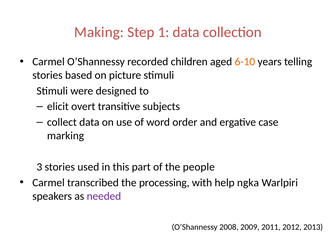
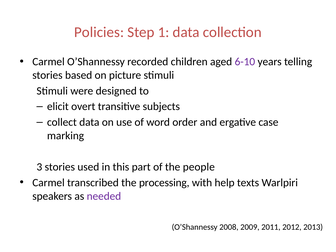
Making: Making -> Policies
6-10 colour: orange -> purple
ngka: ngka -> texts
